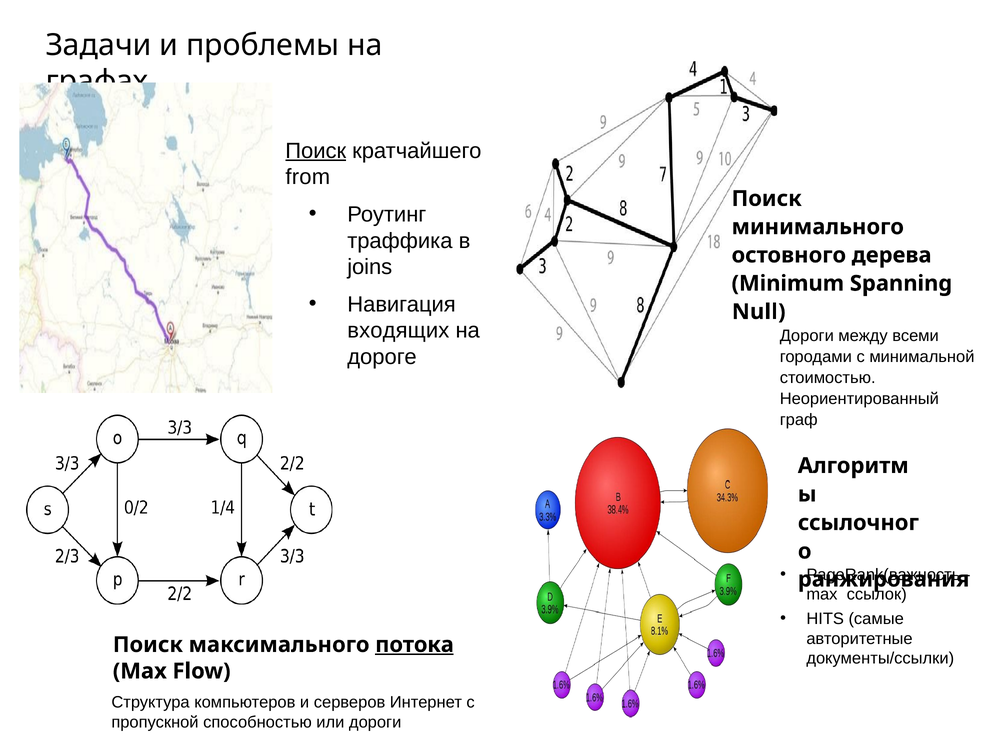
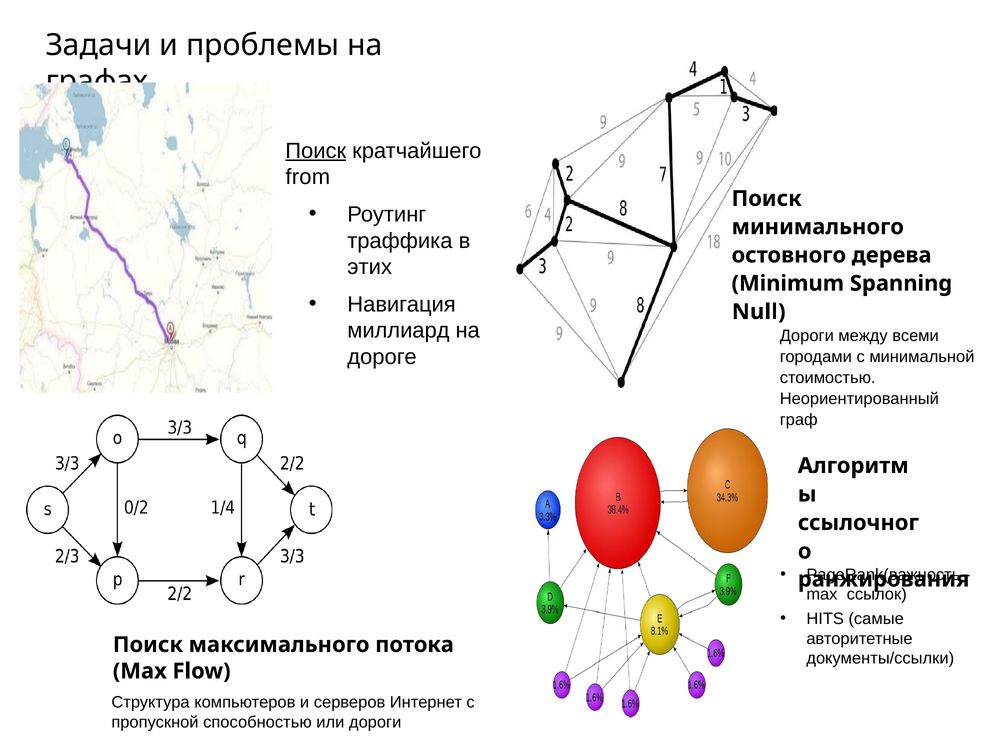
joins: joins -> этих
входящих: входящих -> миллиард
потока underline: present -> none
